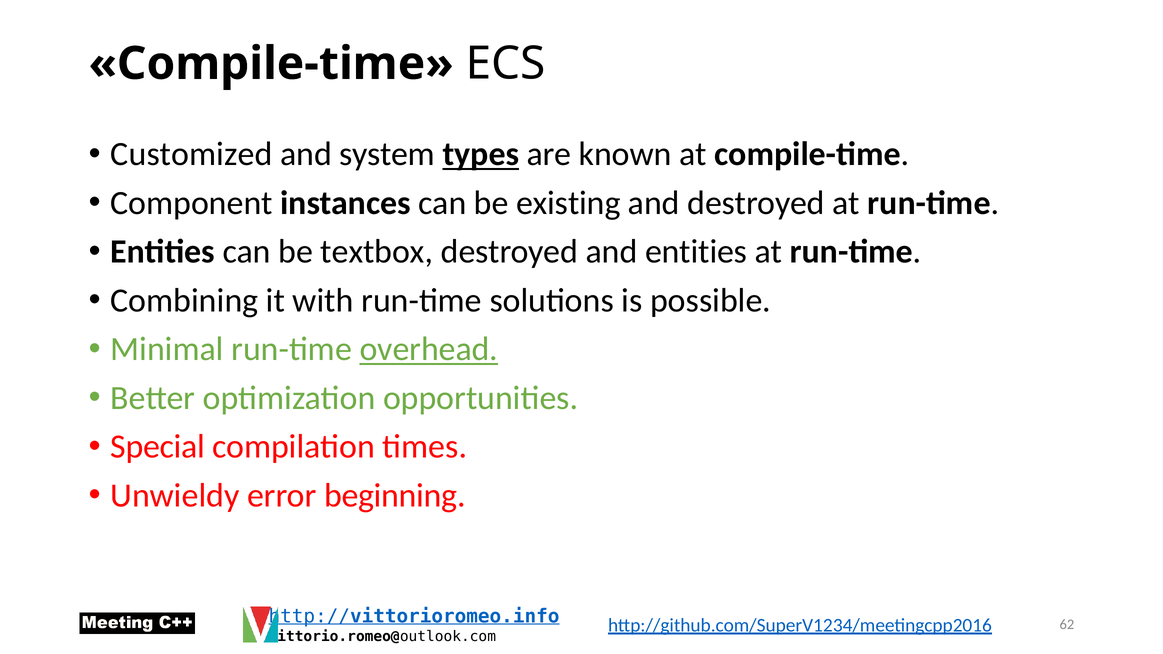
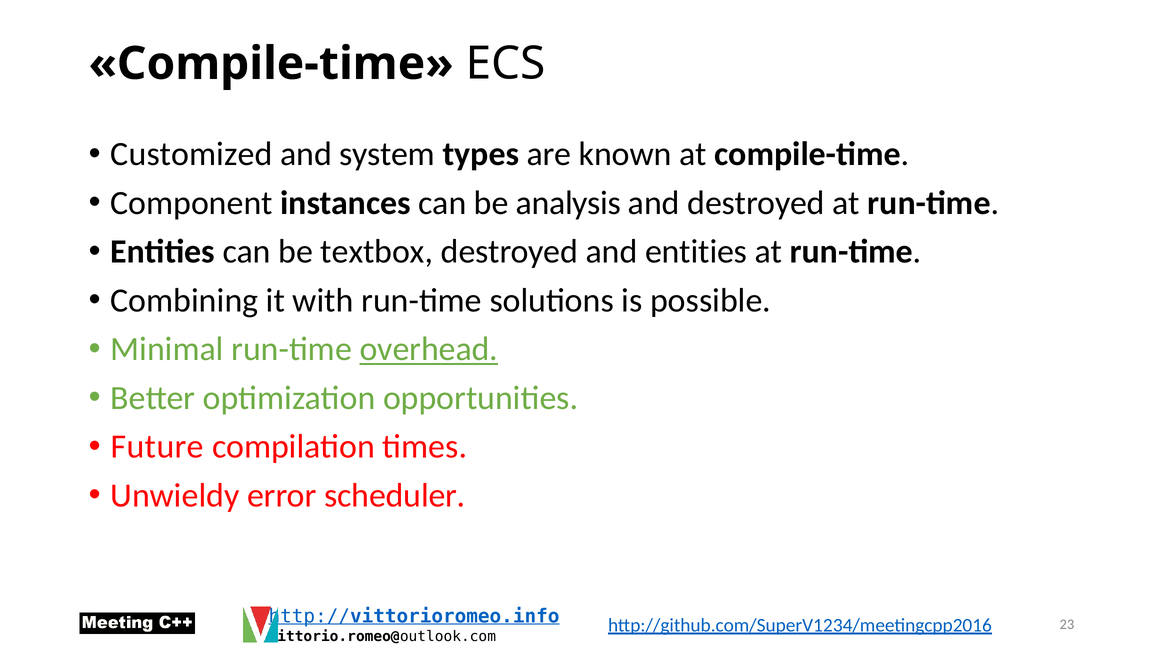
types underline: present -> none
existing: existing -> analysis
Special: Special -> Future
beginning: beginning -> scheduler
62: 62 -> 23
